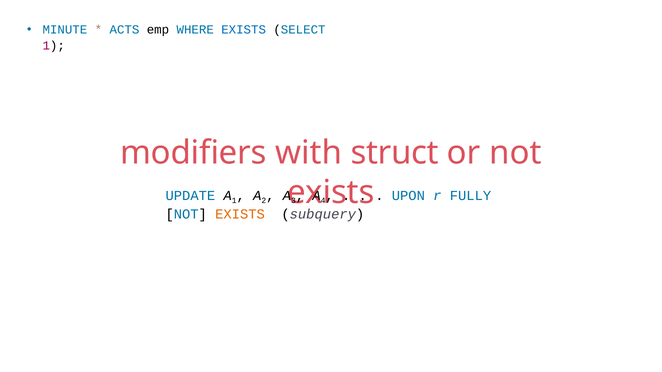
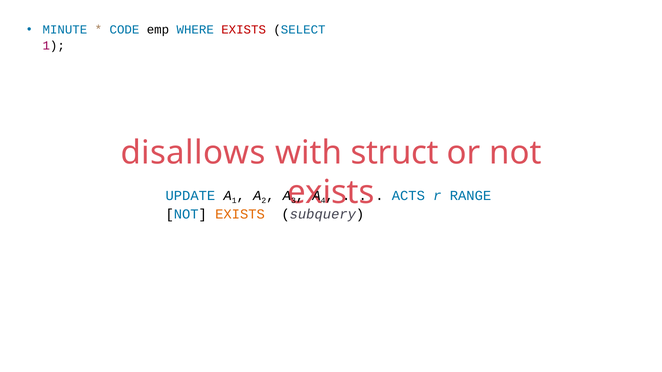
ACTS: ACTS -> CODE
EXISTS at (244, 30) colour: blue -> red
modifiers: modifiers -> disallows
UPON: UPON -> ACTS
FULLY: FULLY -> RANGE
